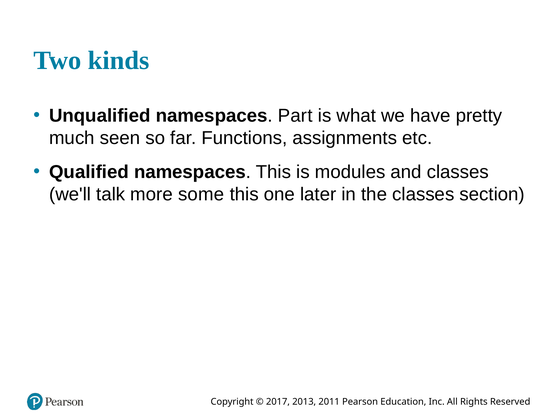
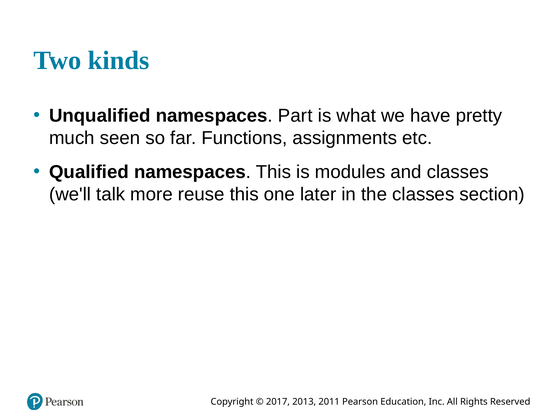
some: some -> reuse
